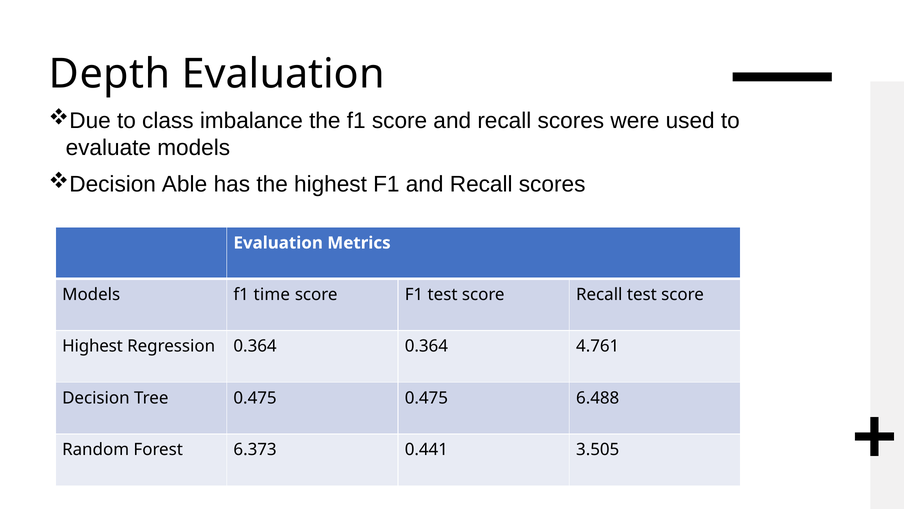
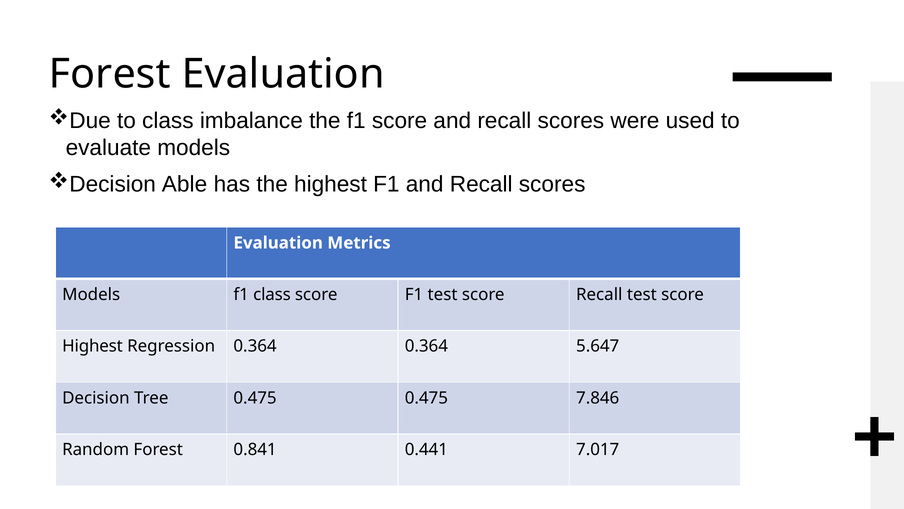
Depth at (110, 74): Depth -> Forest
f1 time: time -> class
4.761: 4.761 -> 5.647
6.488: 6.488 -> 7.846
6.373: 6.373 -> 0.841
3.505: 3.505 -> 7.017
